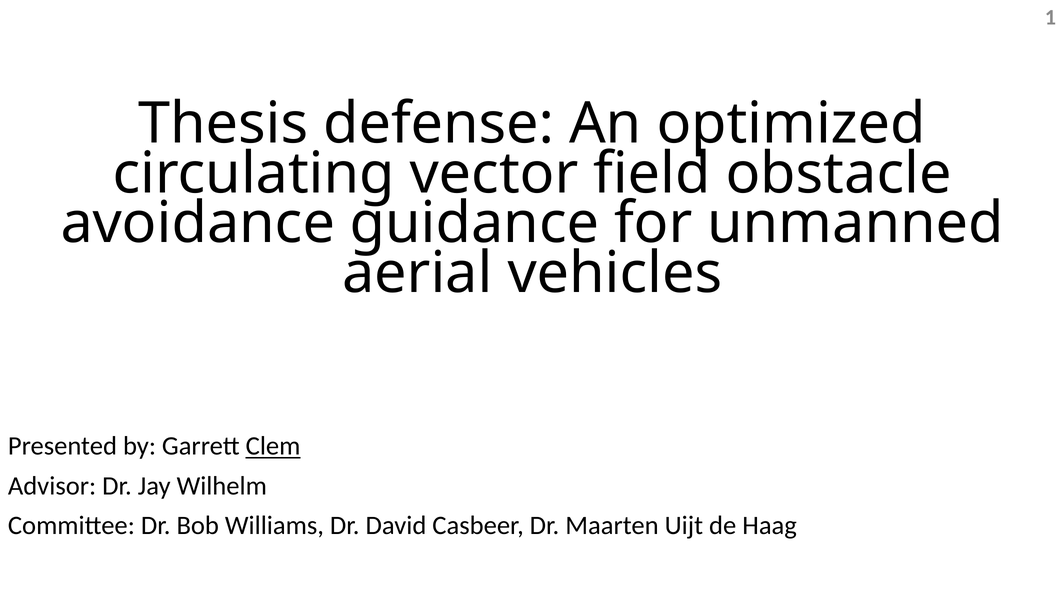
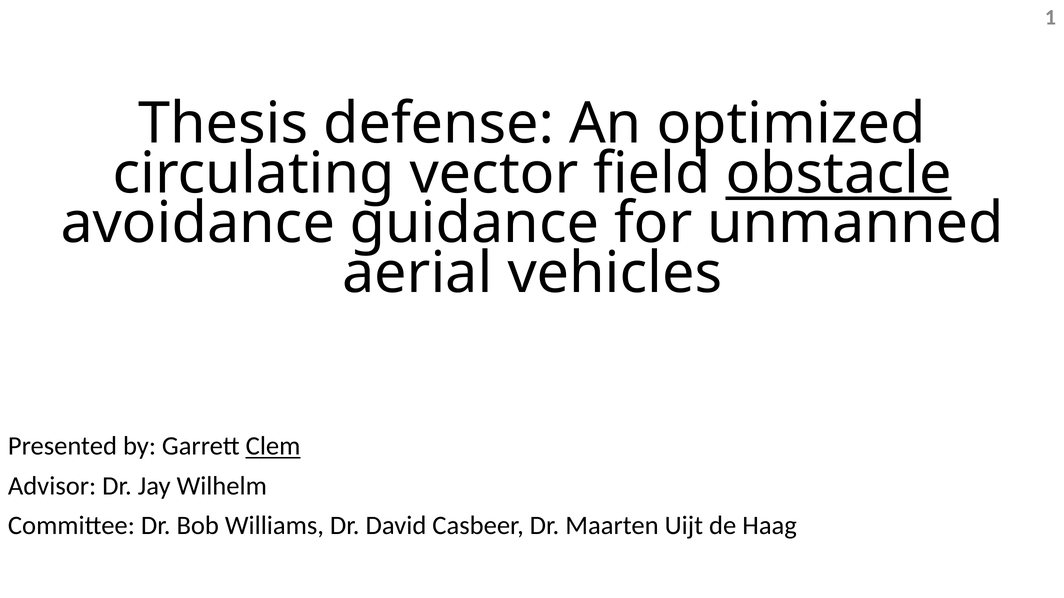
obstacle underline: none -> present
